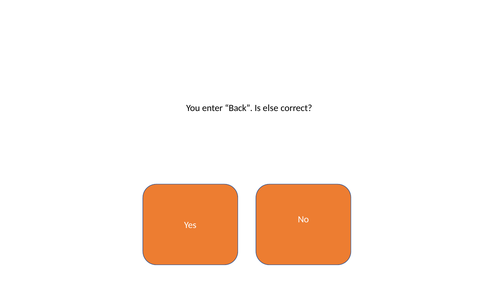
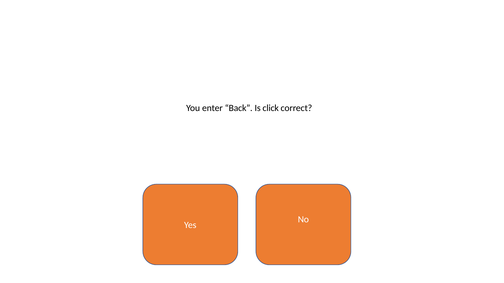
else: else -> click
